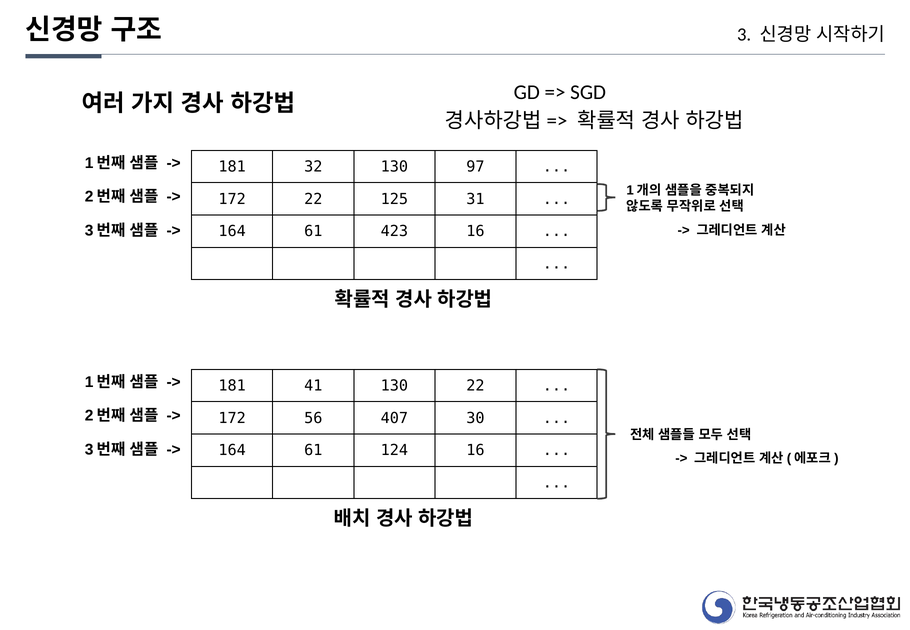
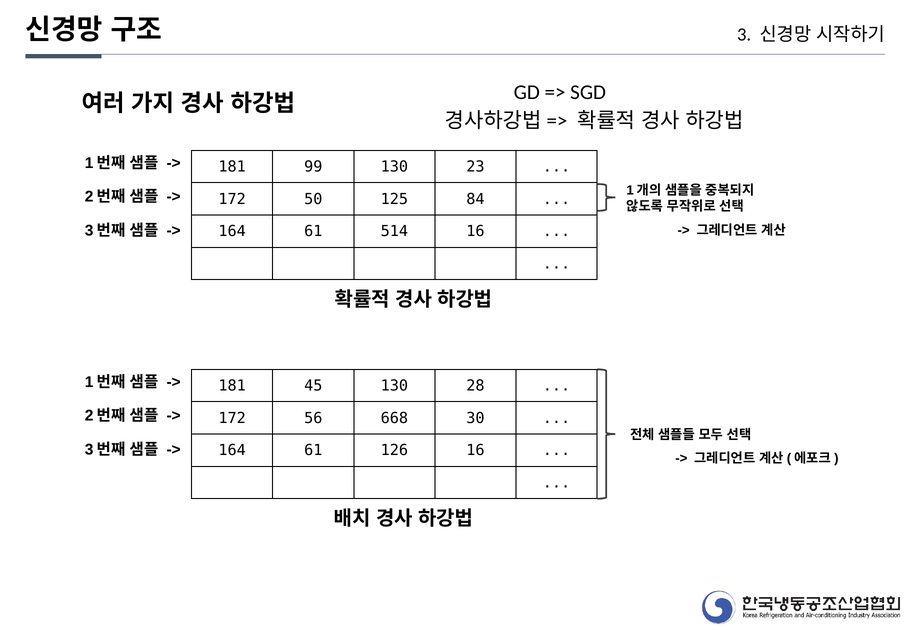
32: 32 -> 99
97: 97 -> 23
172 22: 22 -> 50
31: 31 -> 84
423: 423 -> 514
41: 41 -> 45
130 22: 22 -> 28
407: 407 -> 668
124: 124 -> 126
